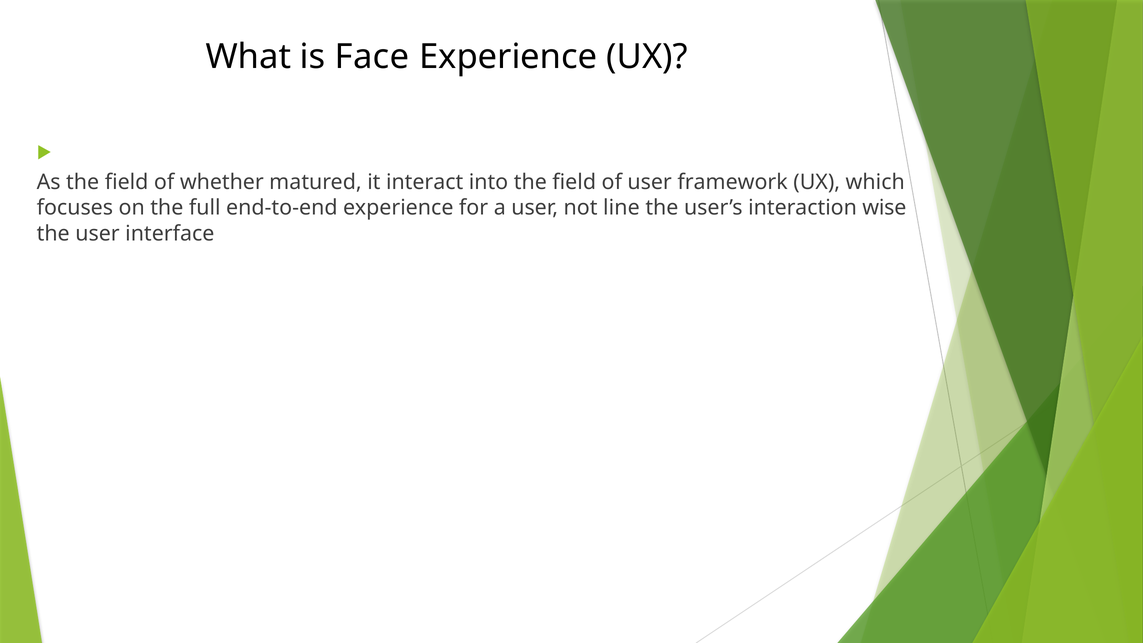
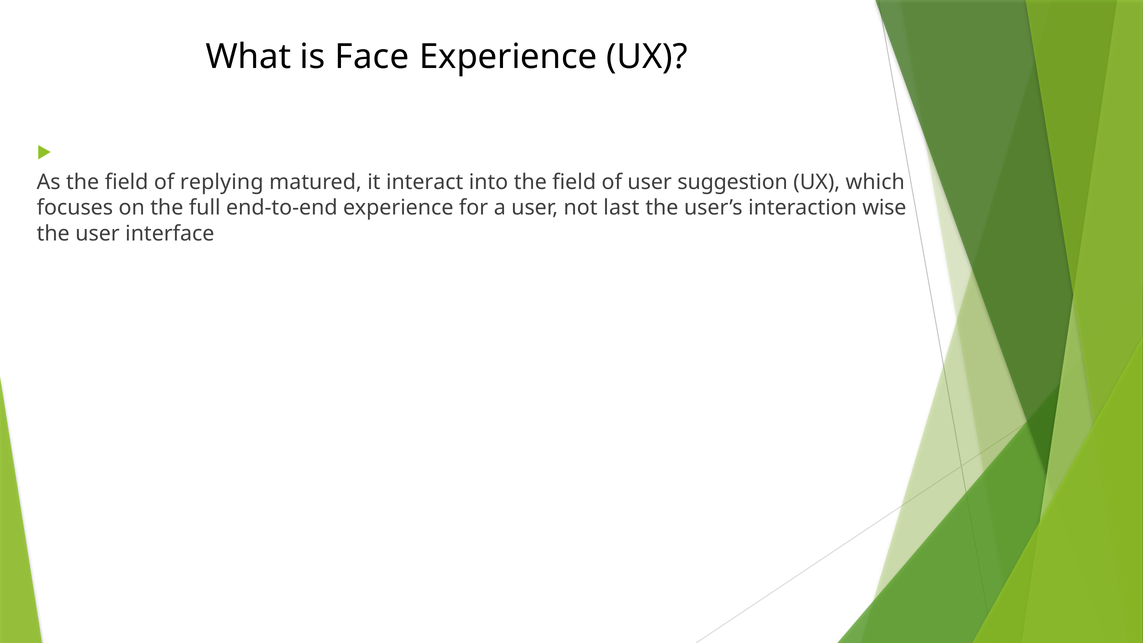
whether: whether -> replying
framework: framework -> suggestion
line: line -> last
